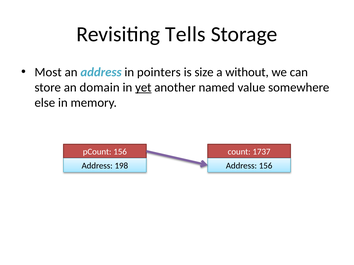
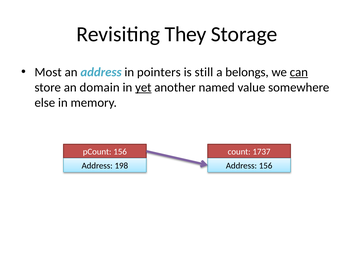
Tells: Tells -> They
size: size -> still
without: without -> belongs
can underline: none -> present
